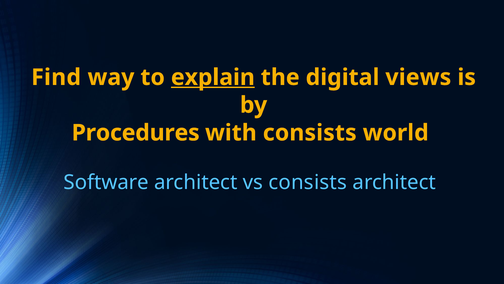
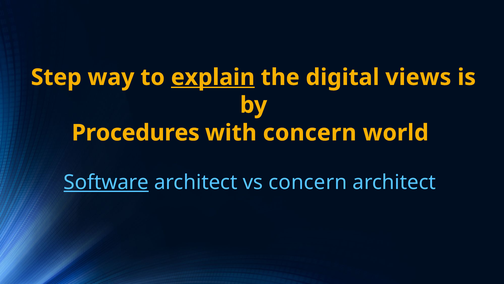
Find: Find -> Step
with consists: consists -> concern
Software underline: none -> present
vs consists: consists -> concern
